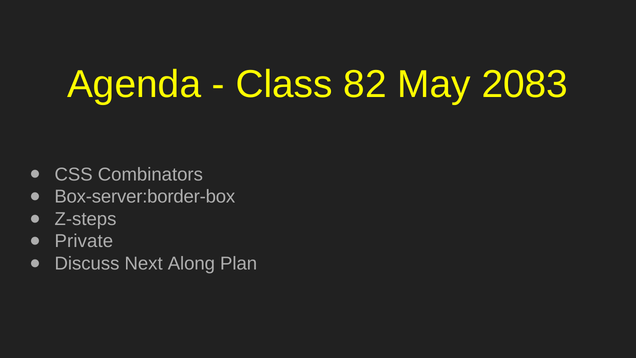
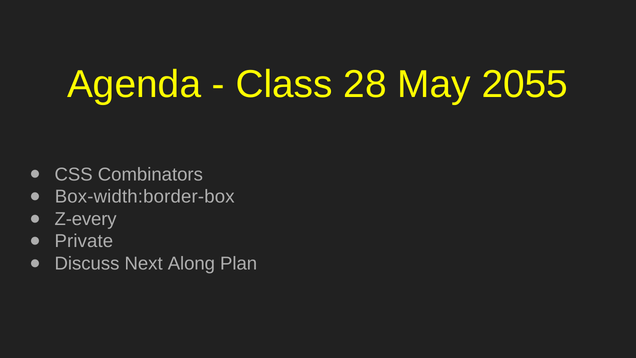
82: 82 -> 28
2083: 2083 -> 2055
Box-server:border-box: Box-server:border-box -> Box-width:border-box
Z-steps: Z-steps -> Z-every
